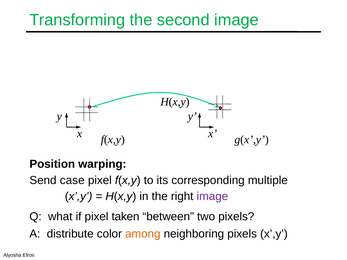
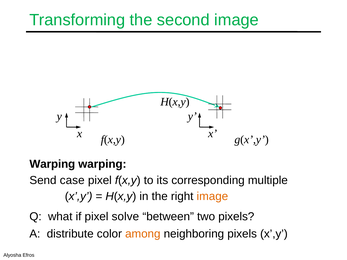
Position at (52, 164): Position -> Warping
image at (212, 197) colour: purple -> orange
taken: taken -> solve
